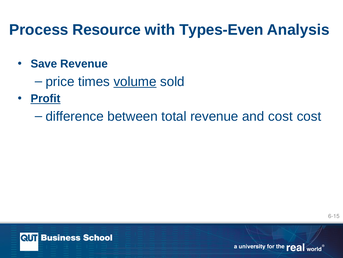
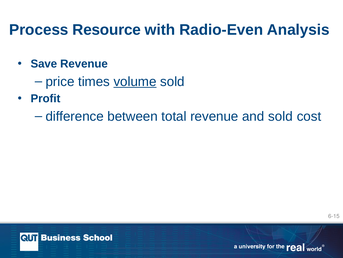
Types-Even: Types-Even -> Radio-Even
Profit underline: present -> none
and cost: cost -> sold
